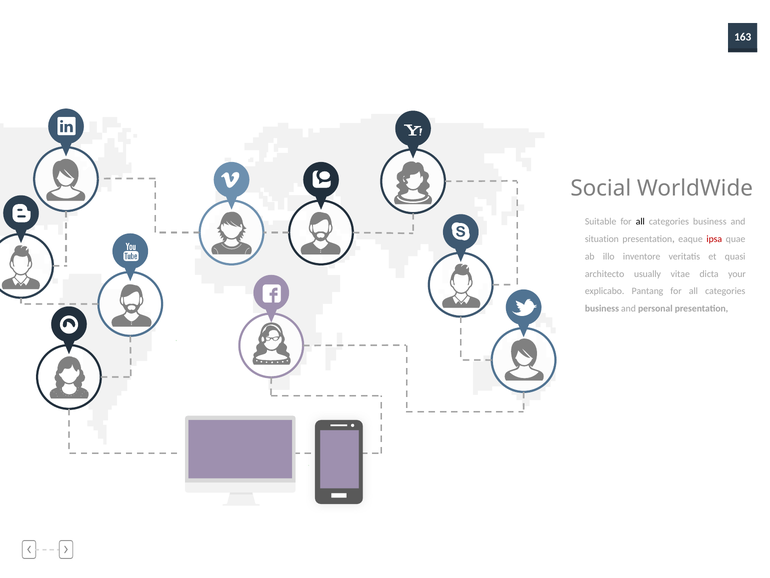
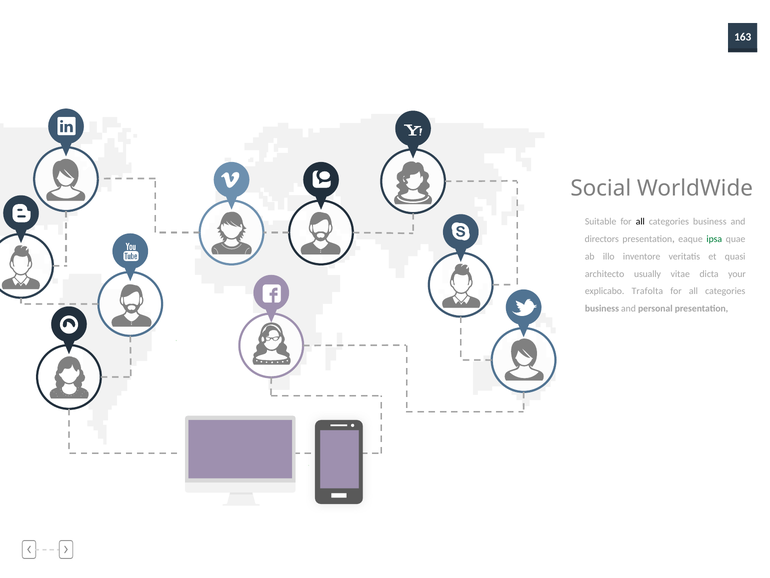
situation: situation -> directors
ipsa colour: red -> green
Pantang: Pantang -> Trafolta
